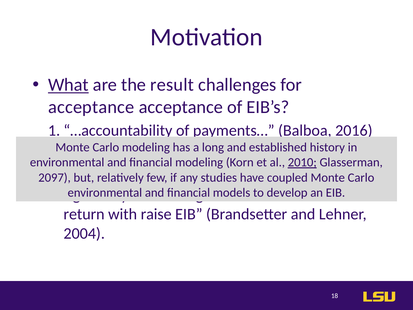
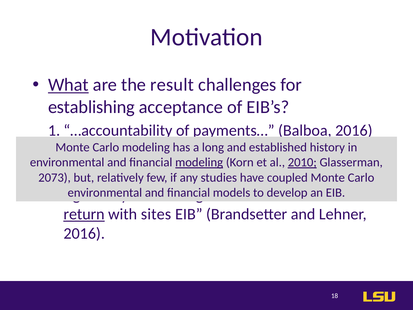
acceptance at (91, 107): acceptance -> establishing
modeling at (199, 162) underline: none -> present
2097: 2097 -> 2073
return underline: none -> present
raise: raise -> sites
2004 at (84, 233): 2004 -> 2016
